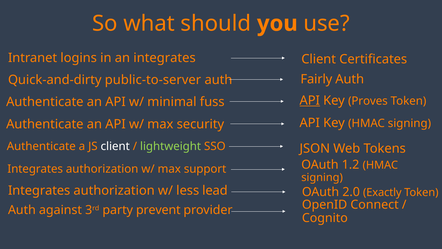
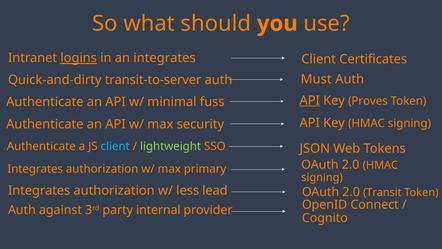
logins underline: none -> present
public-to-server: public-to-server -> transit-to-server
Fairly: Fairly -> Must
client at (115, 146) colour: white -> light blue
support: support -> primary
1.2 at (351, 164): 1.2 -> 2.0
Exactly: Exactly -> Transit
prevent: prevent -> internal
